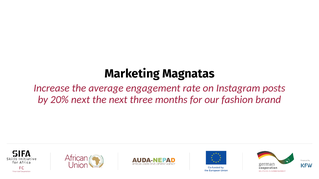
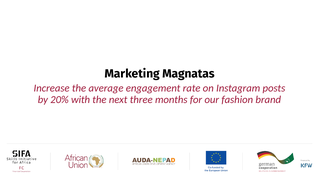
20% next: next -> with
